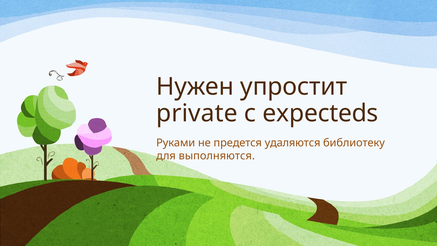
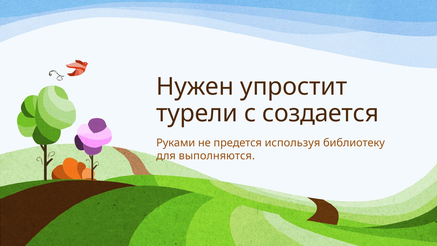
private: private -> турели
expecteds: expecteds -> создается
удаляются: удаляются -> используя
